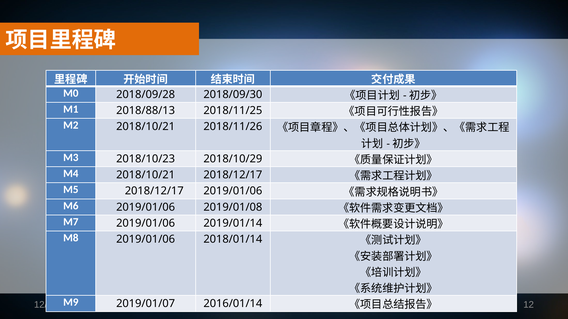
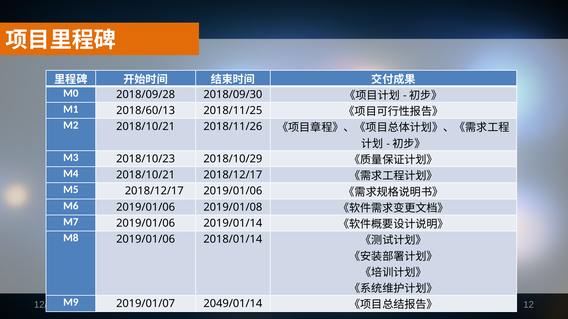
2018/88/13: 2018/88/13 -> 2018/60/13
2016/01/14: 2016/01/14 -> 2049/01/14
